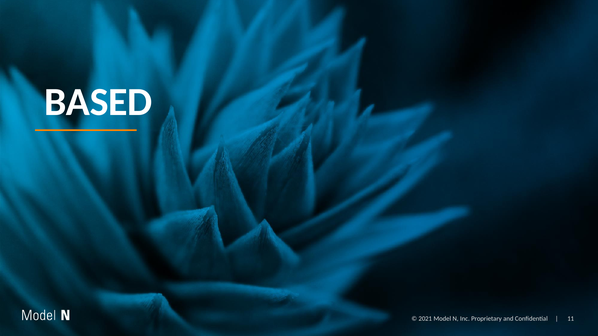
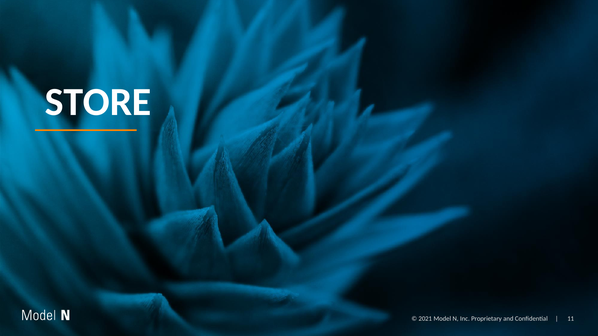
BASED: BASED -> STORE
